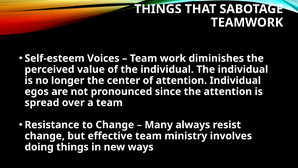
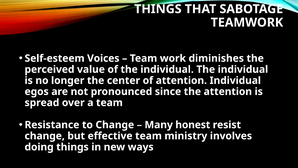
always: always -> honest
